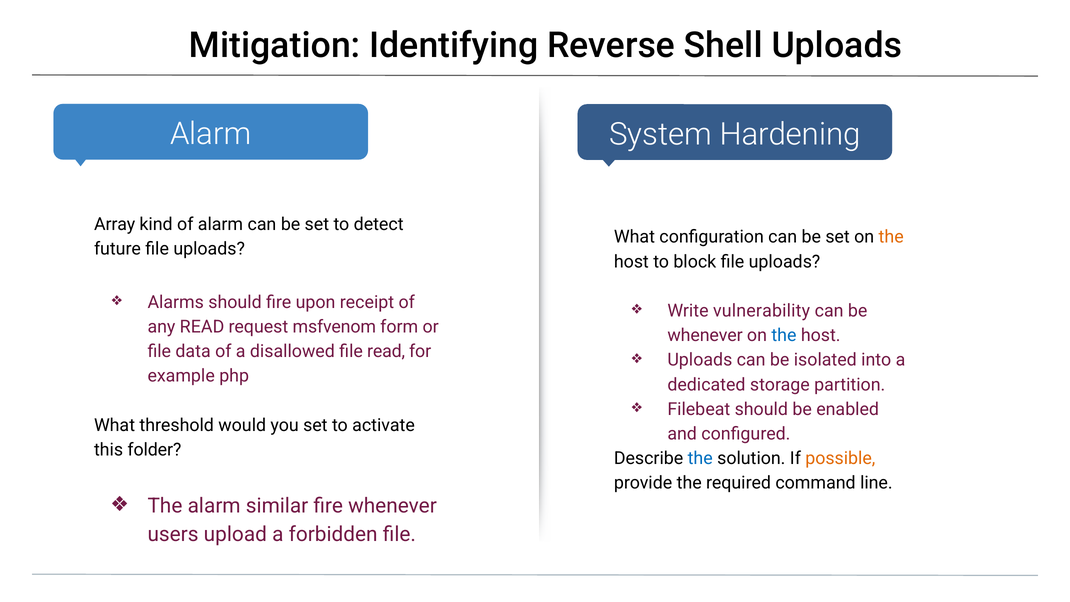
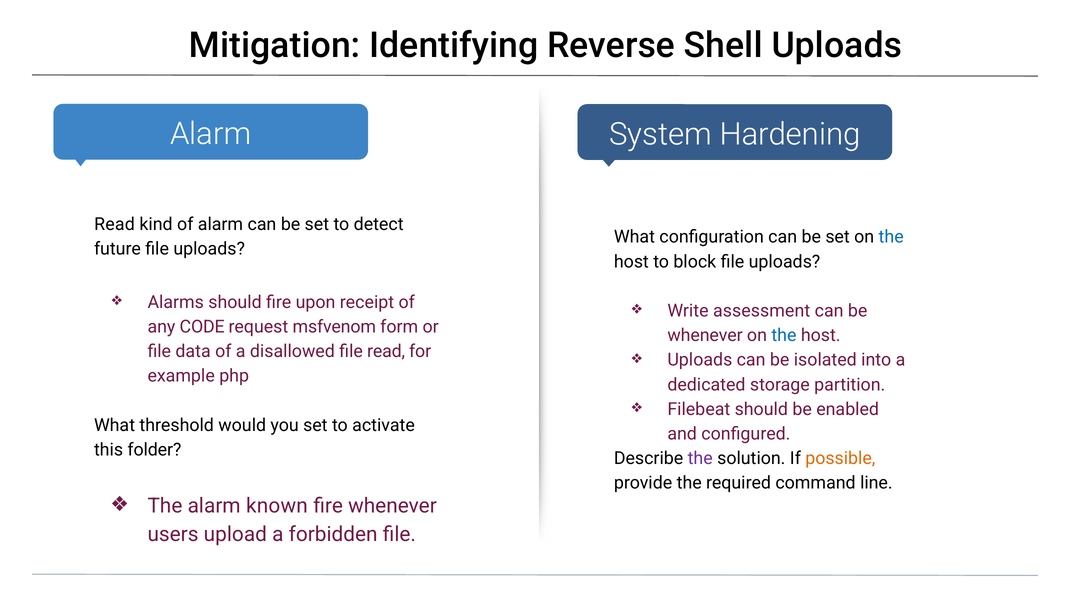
Array at (115, 224): Array -> Read
the at (891, 237) colour: orange -> blue
vulnerability: vulnerability -> assessment
any READ: READ -> CODE
the at (700, 458) colour: blue -> purple
similar: similar -> known
